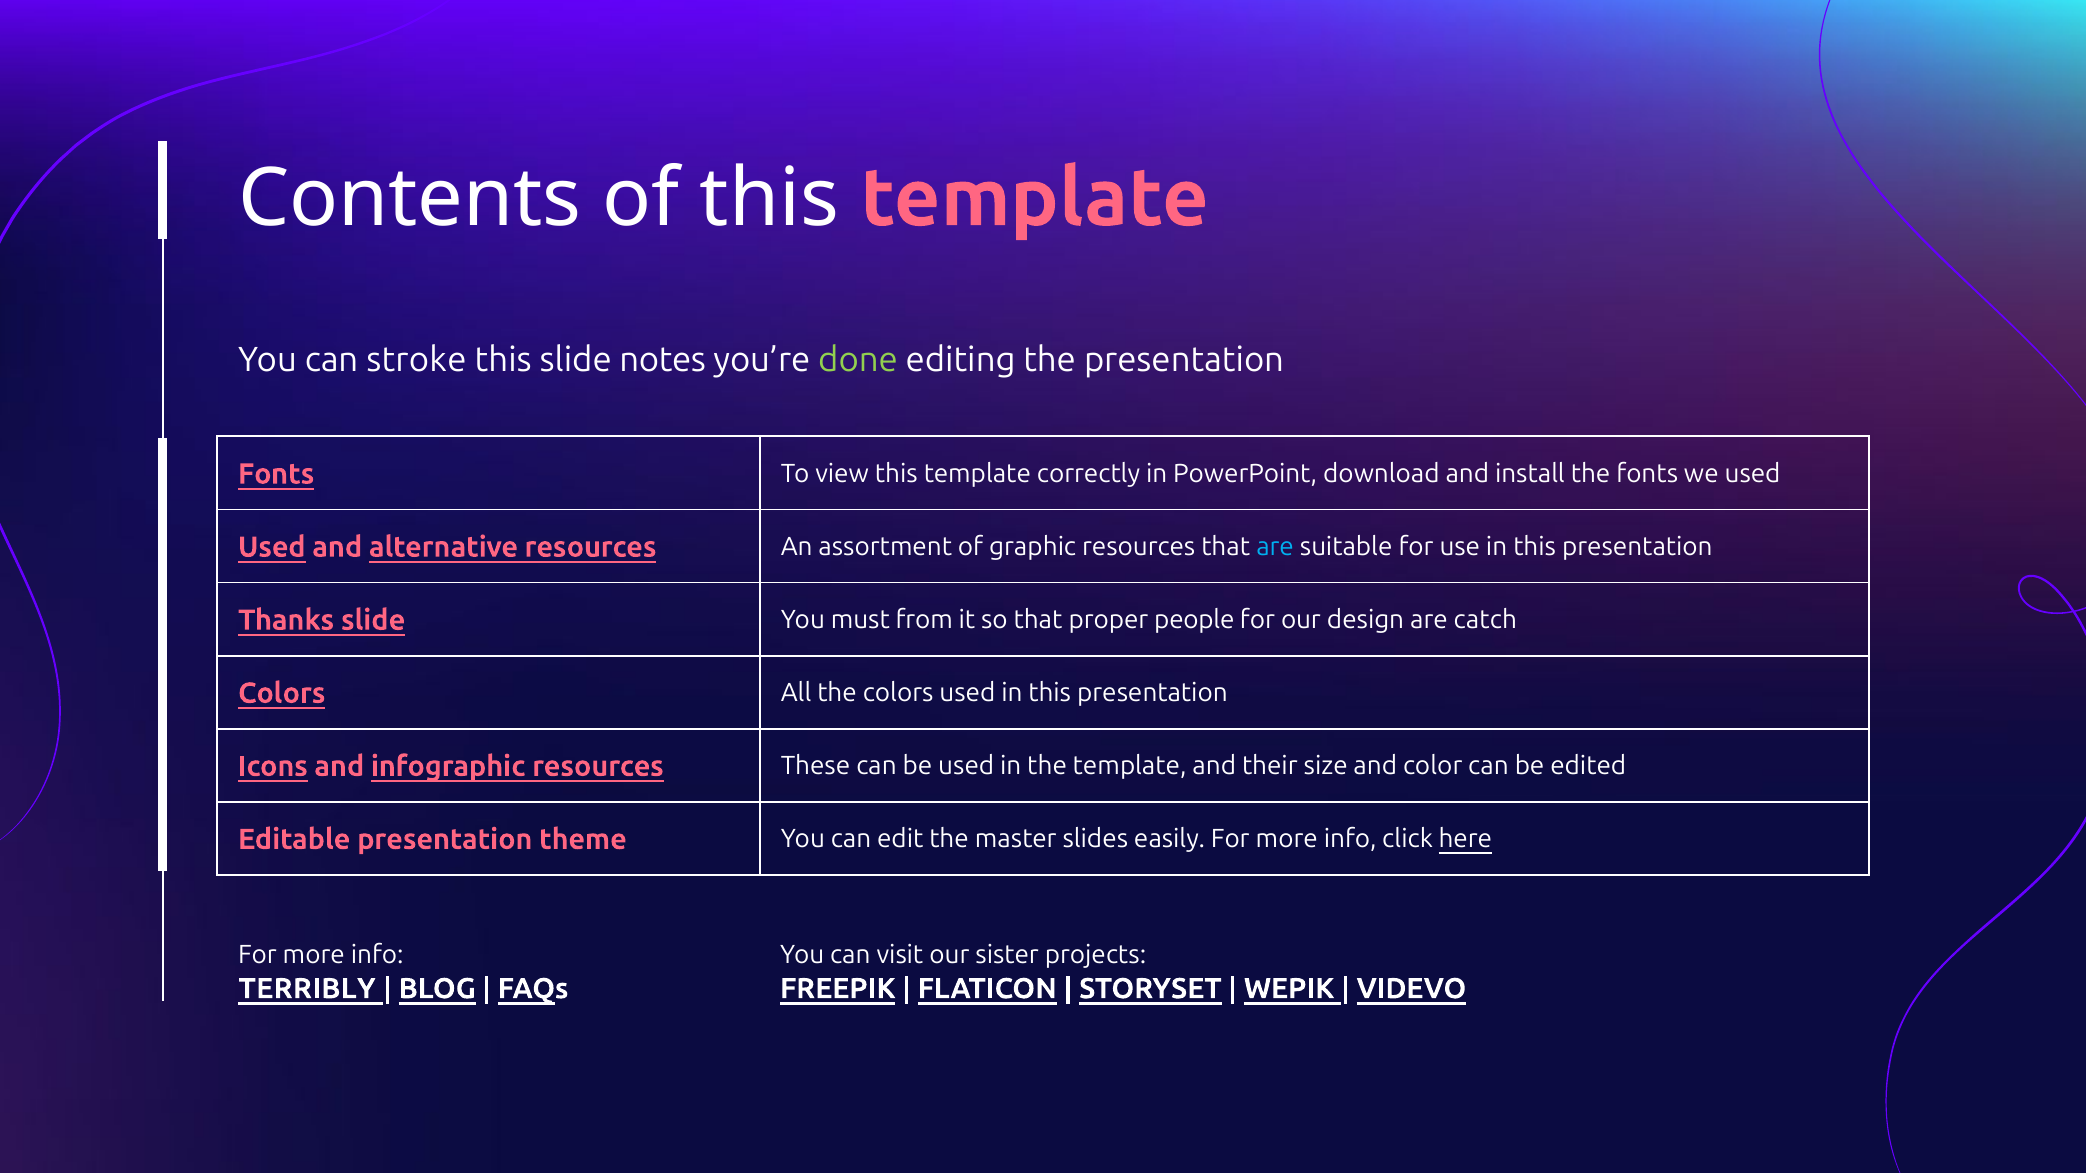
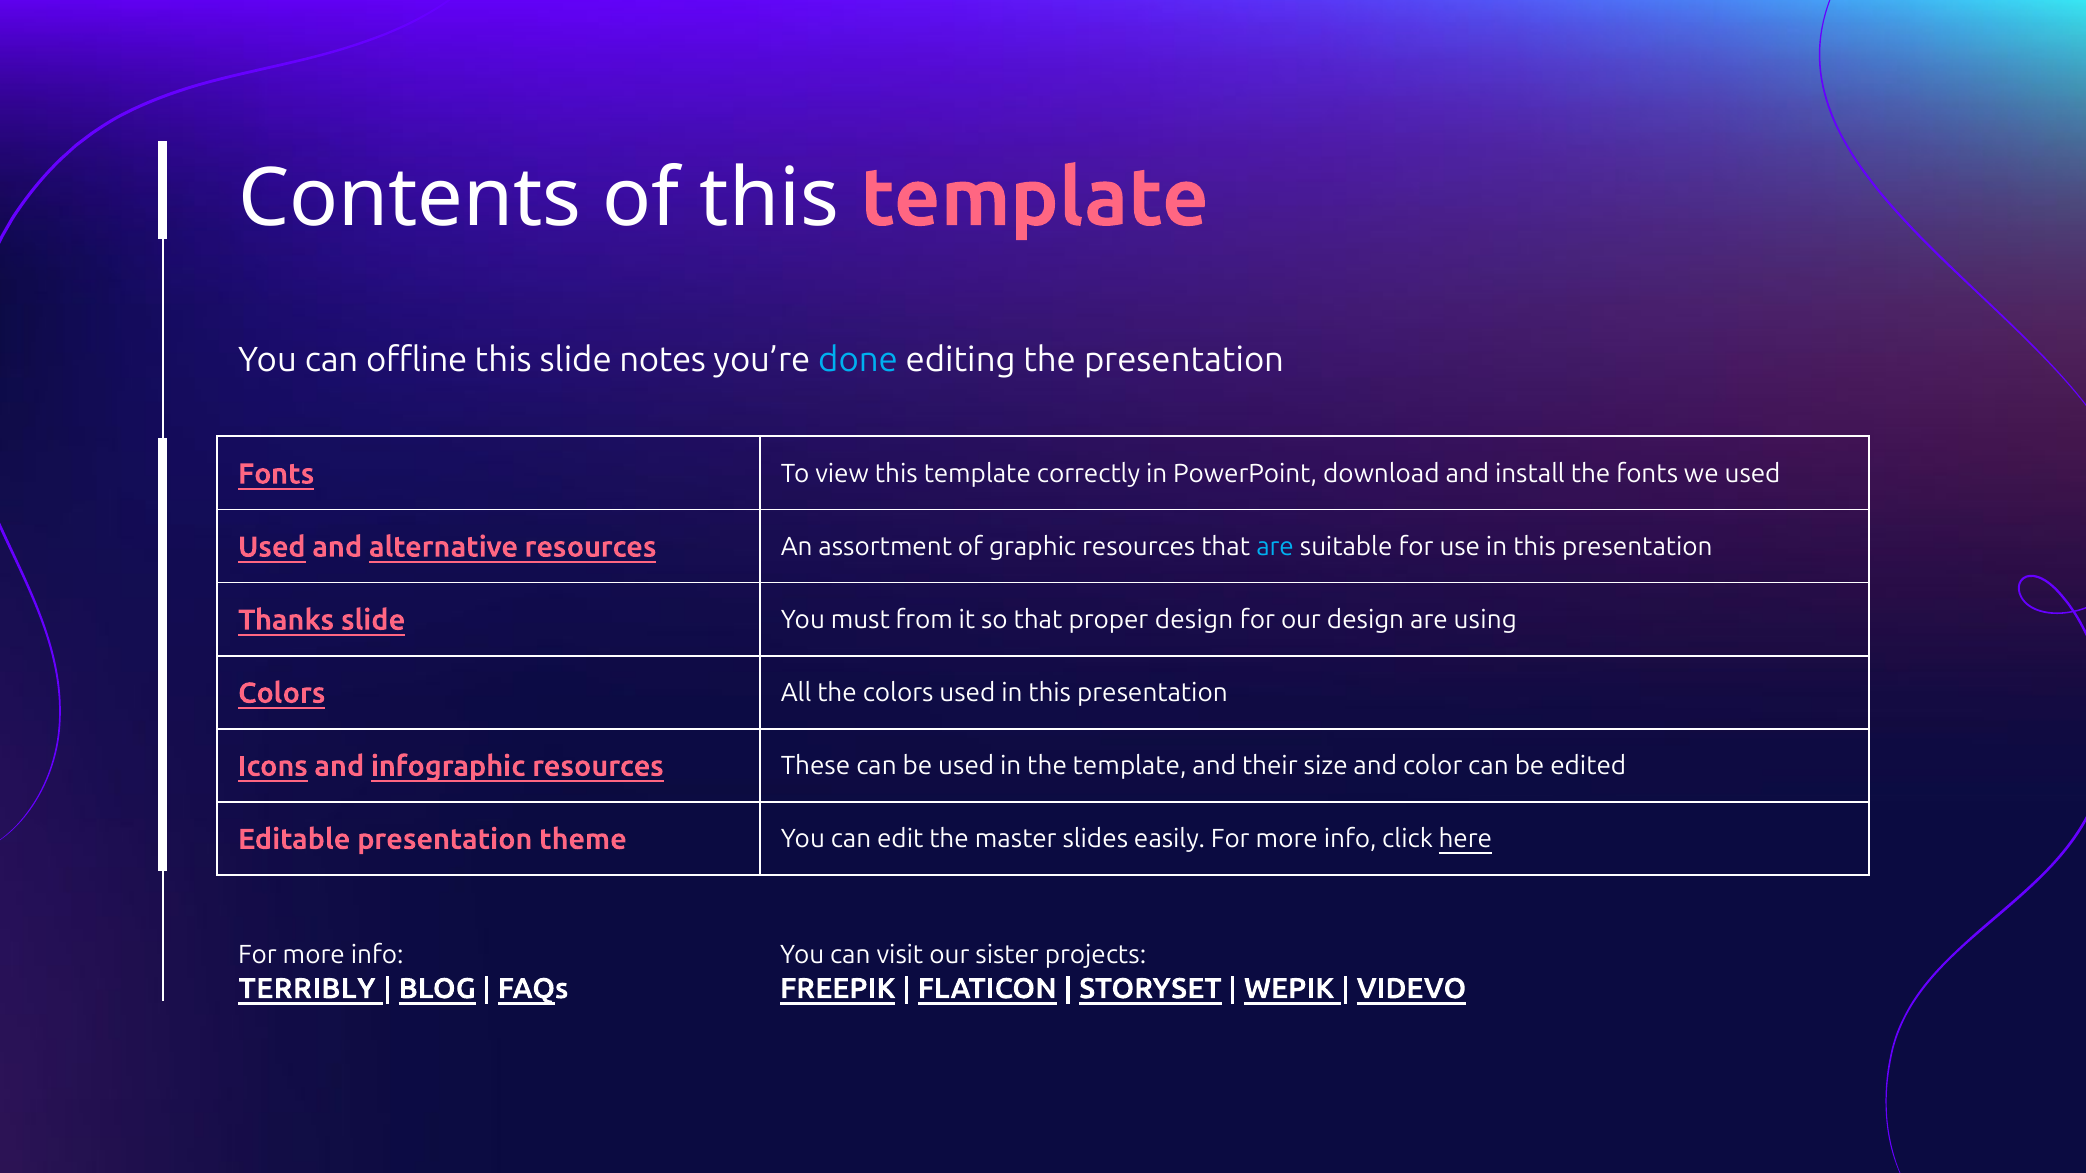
stroke: stroke -> offline
done colour: light green -> light blue
proper people: people -> design
catch: catch -> using
